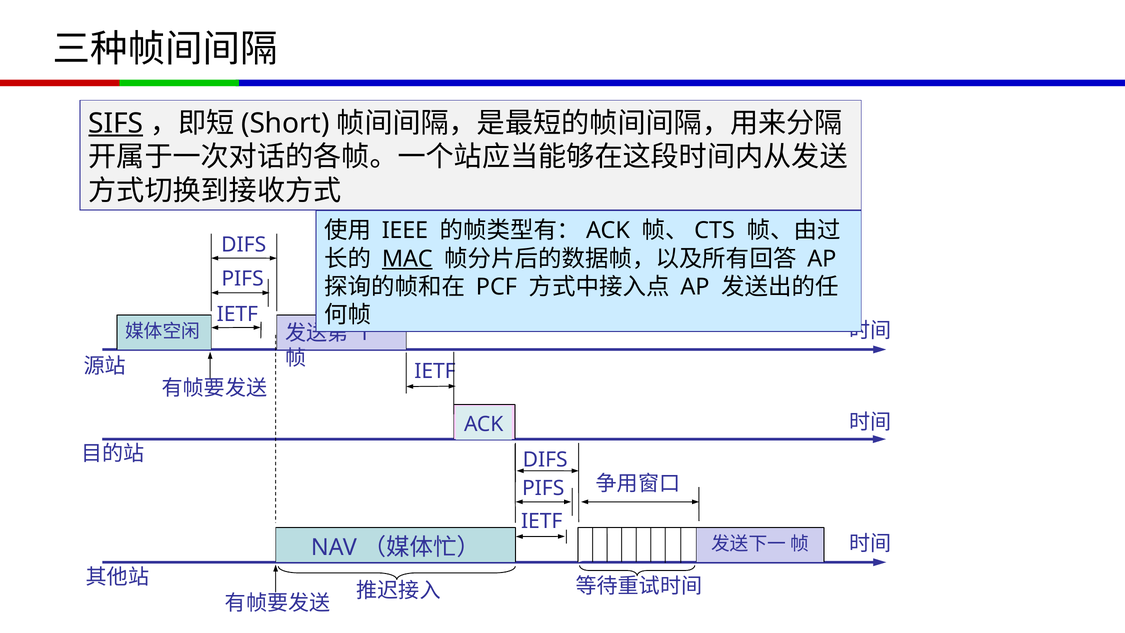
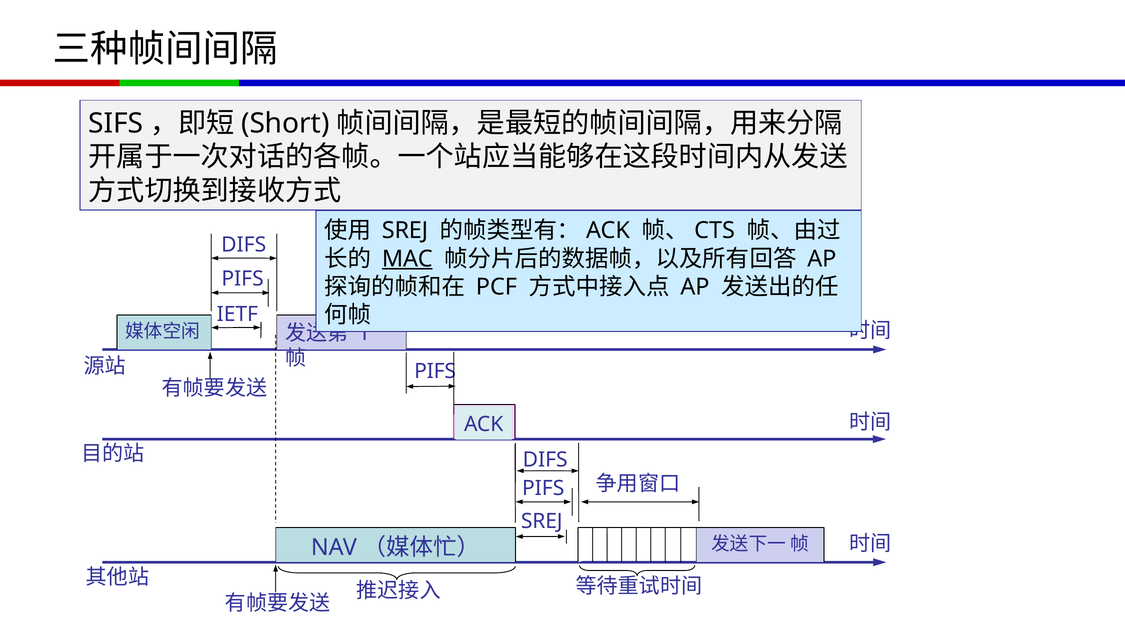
SIFS underline: present -> none
IEEE at (405, 231): IEEE -> SREJ
IETF at (435, 371): IETF -> PIFS
IETF at (542, 521): IETF -> SREJ
